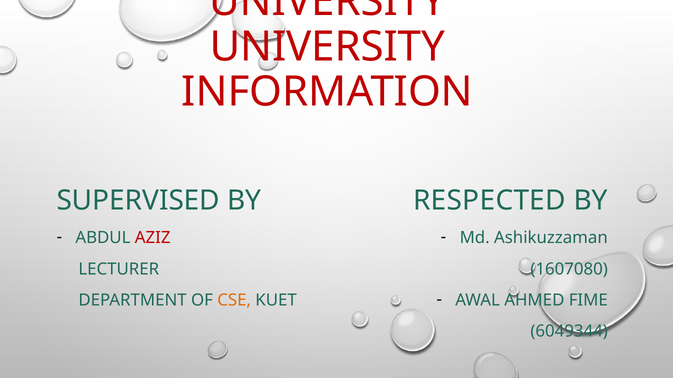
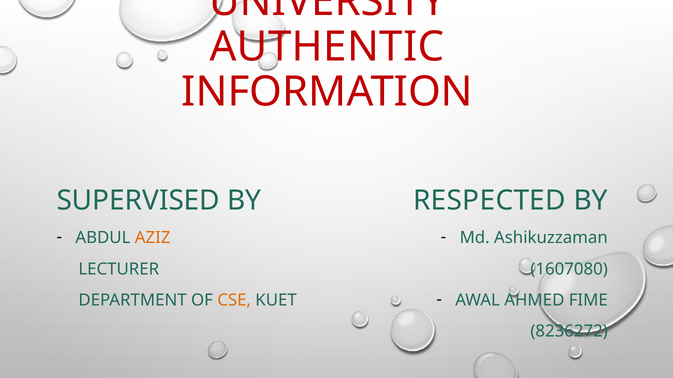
UNIVERSITY at (327, 47): UNIVERSITY -> AUTHENTIC
AZIZ colour: red -> orange
6049344: 6049344 -> 8236272
